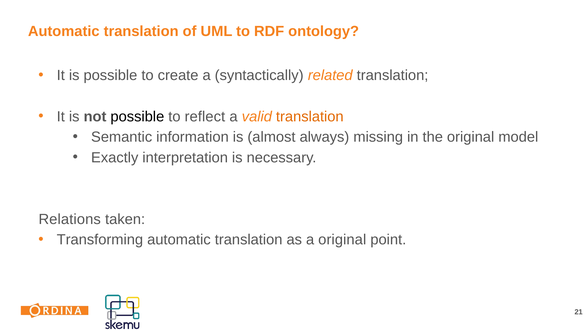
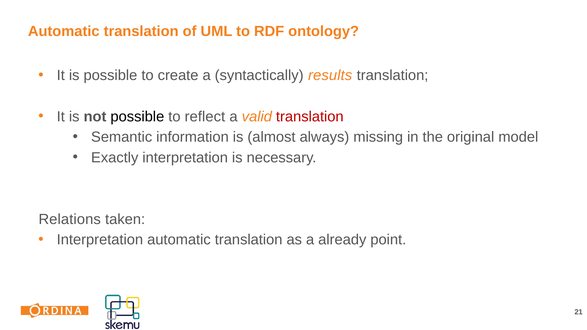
related: related -> results
translation at (310, 117) colour: orange -> red
Transforming at (100, 240): Transforming -> Interpretation
a original: original -> already
